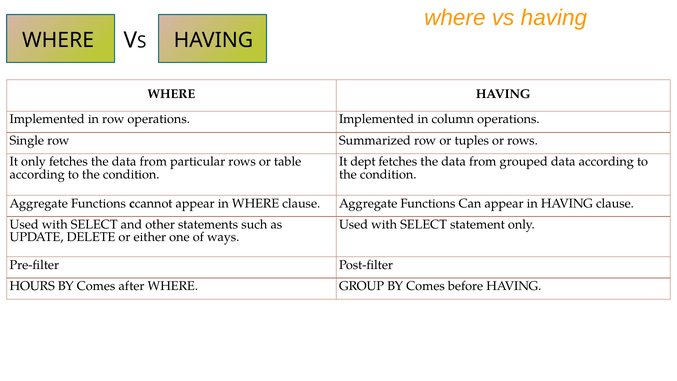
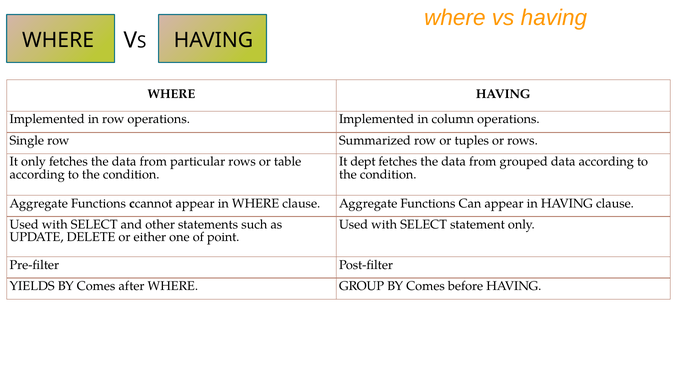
ways: ways -> point
HOURS: HOURS -> YIELDS
